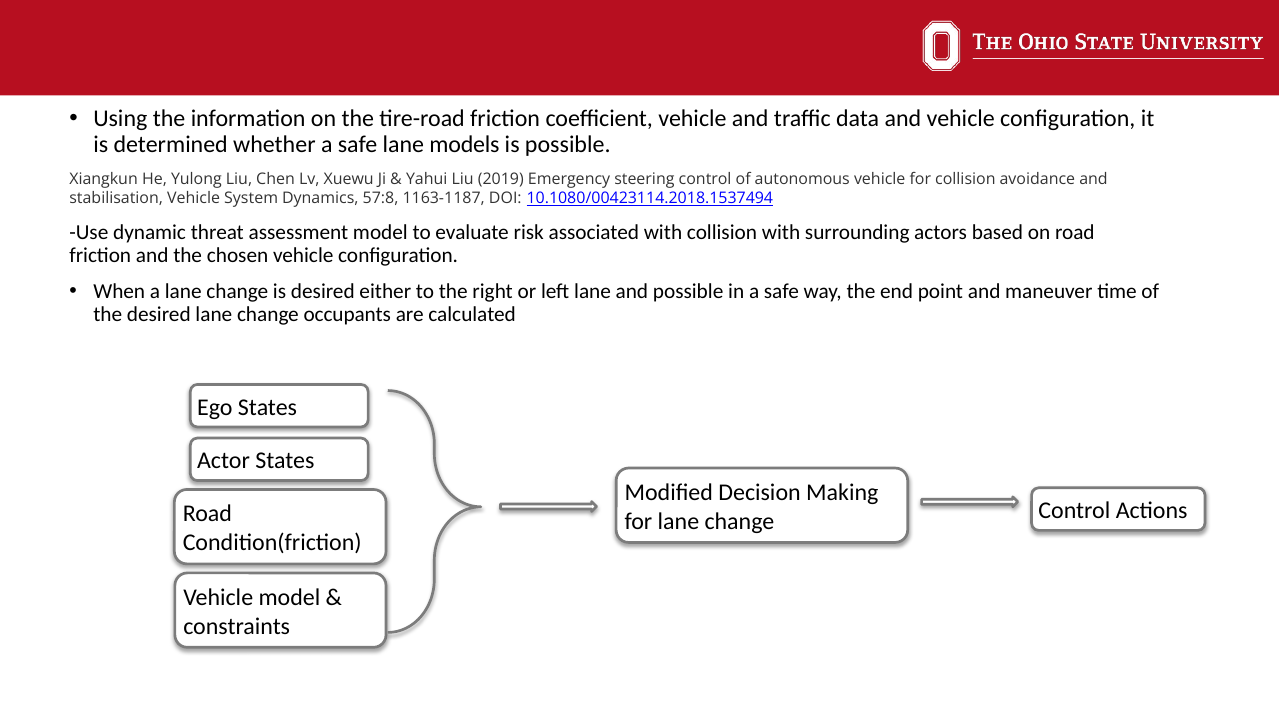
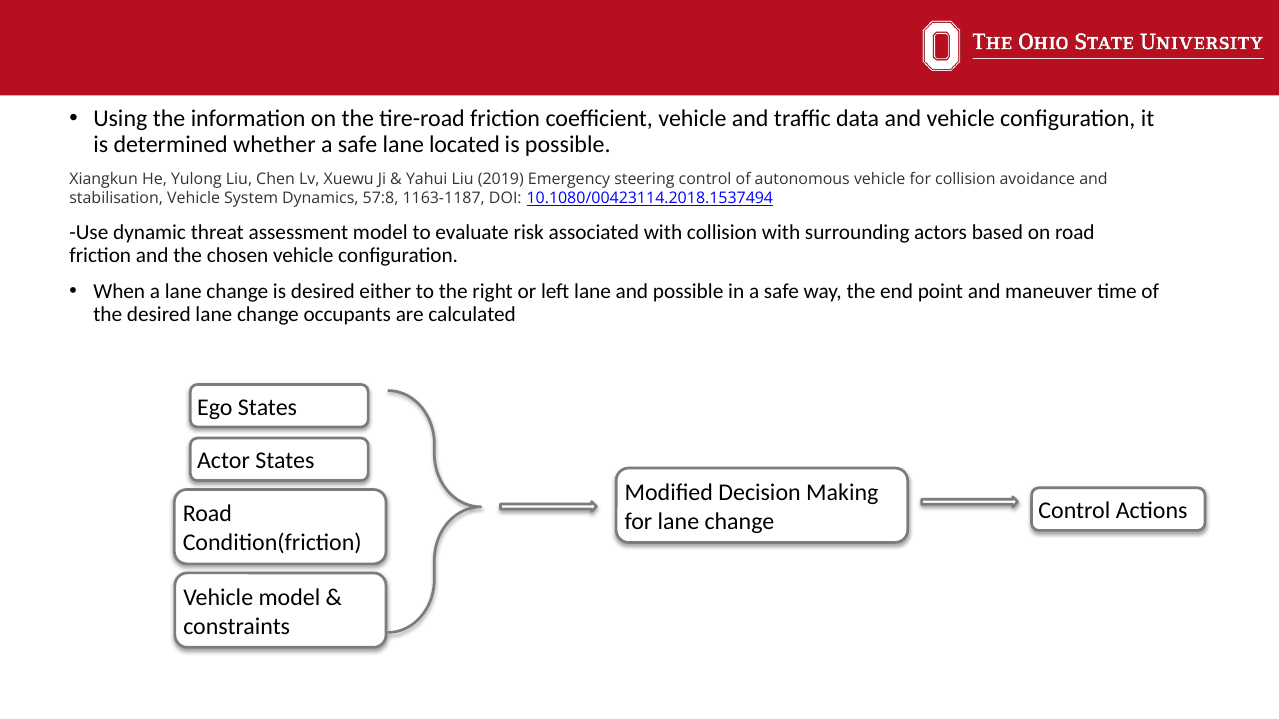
models: models -> located
